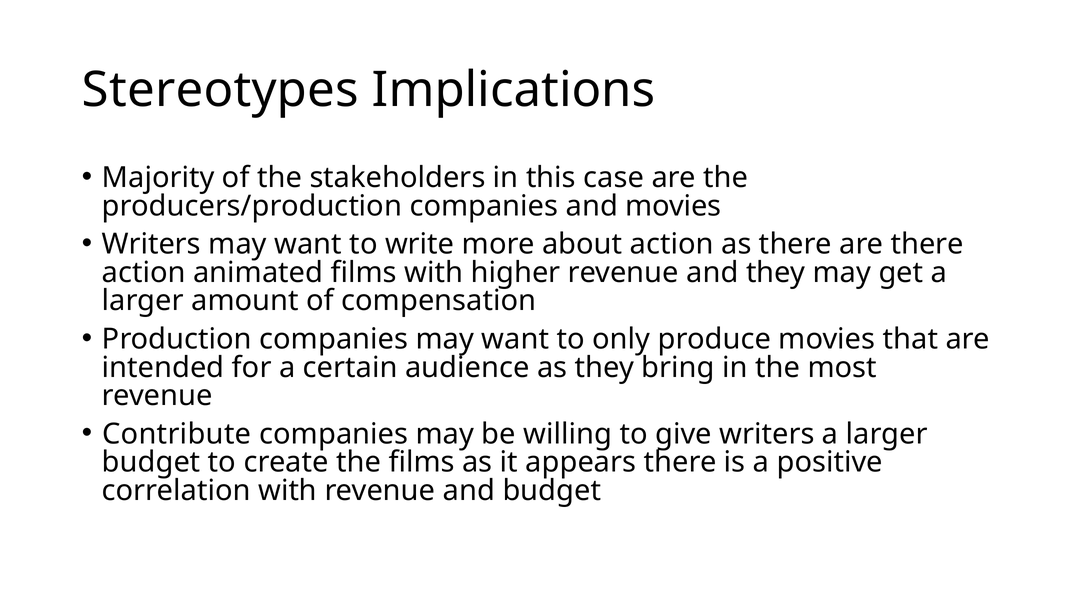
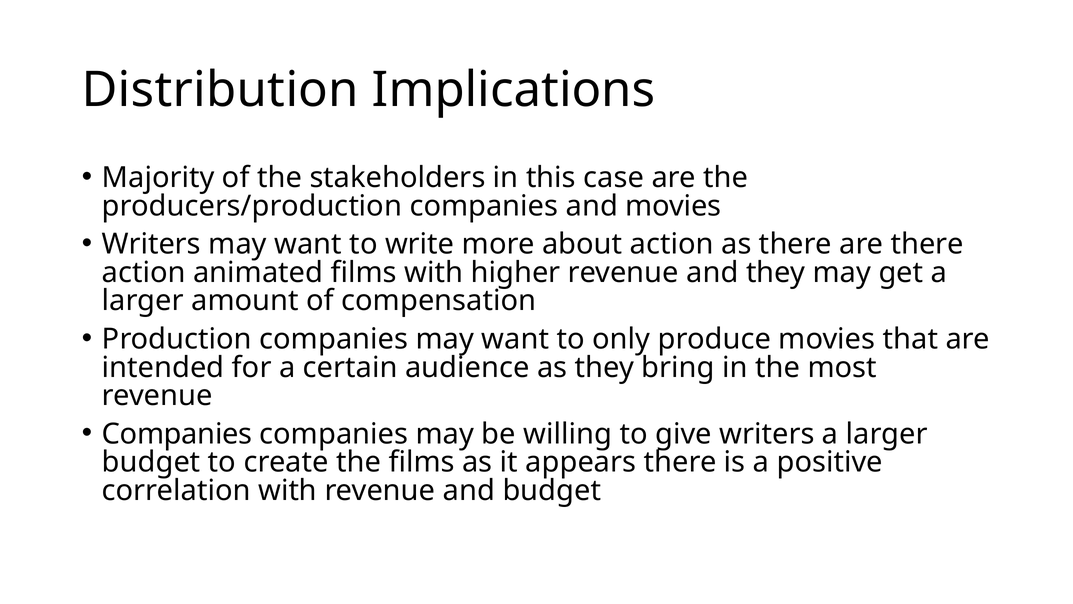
Stereotypes: Stereotypes -> Distribution
Contribute at (177, 434): Contribute -> Companies
